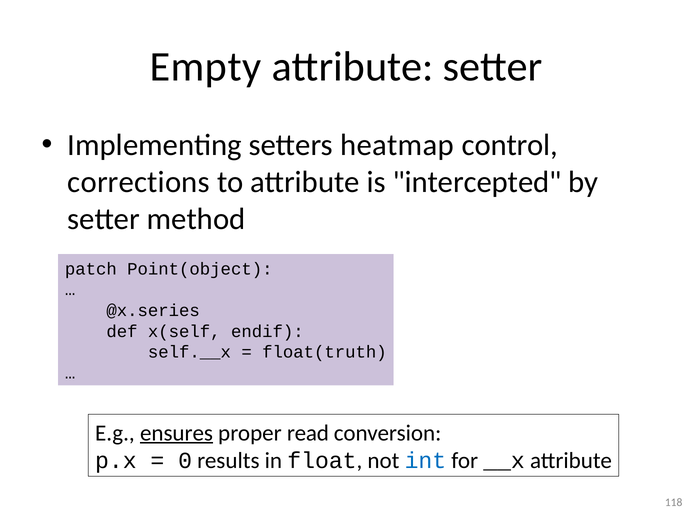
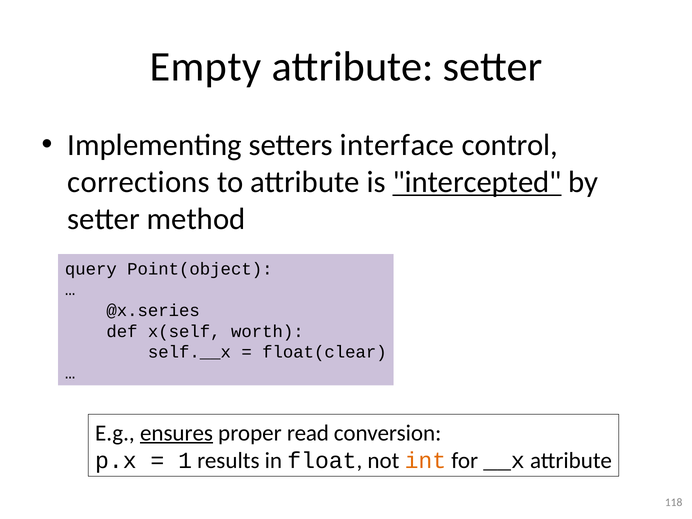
heatmap: heatmap -> interface
intercepted underline: none -> present
patch: patch -> query
endif: endif -> worth
float(truth: float(truth -> float(clear
0: 0 -> 1
int colour: blue -> orange
